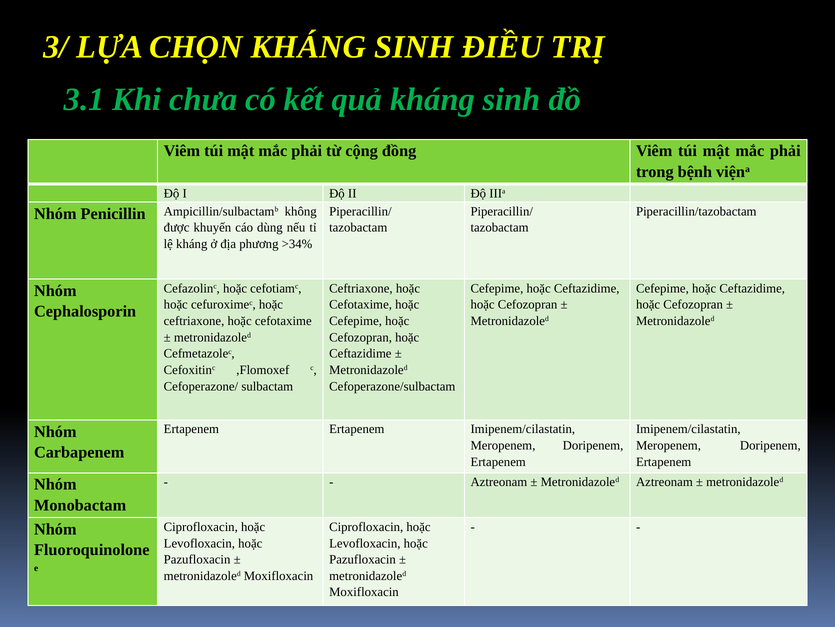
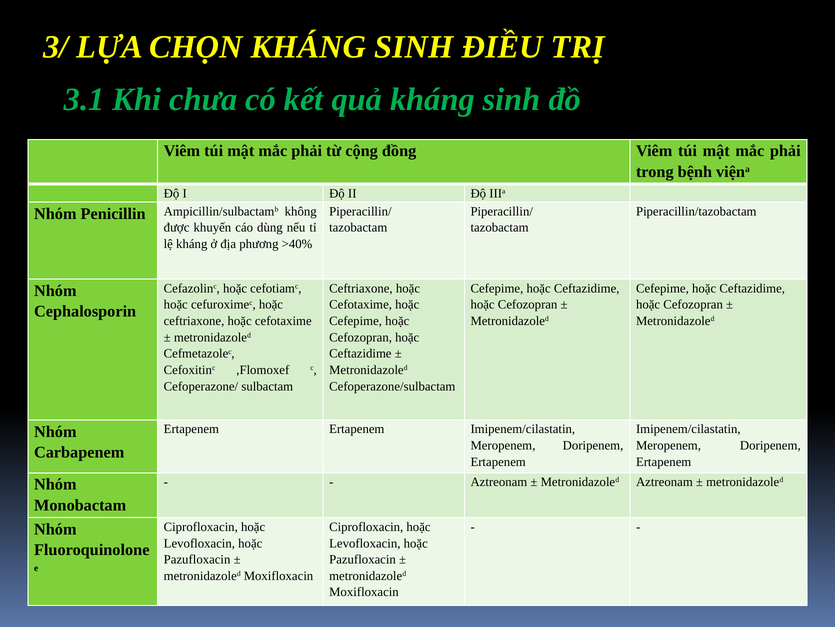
>34%: >34% -> >40%
